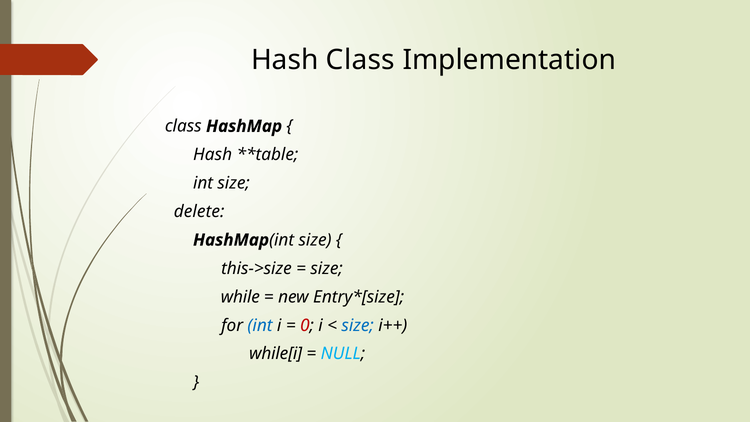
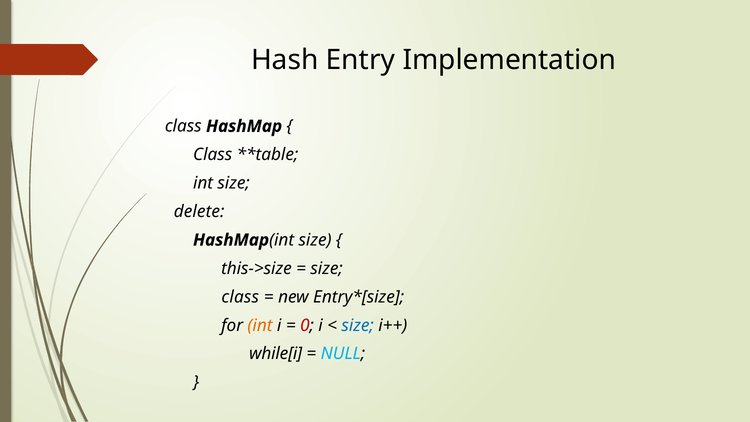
Hash Class: Class -> Entry
Hash at (213, 155): Hash -> Class
while at (240, 297): while -> class
int at (260, 325) colour: blue -> orange
